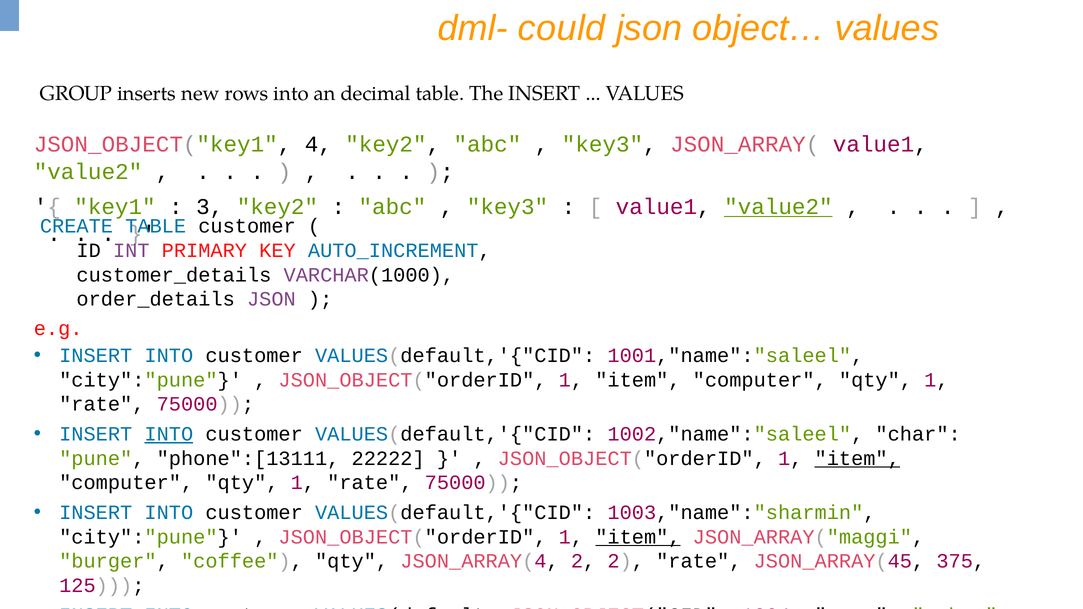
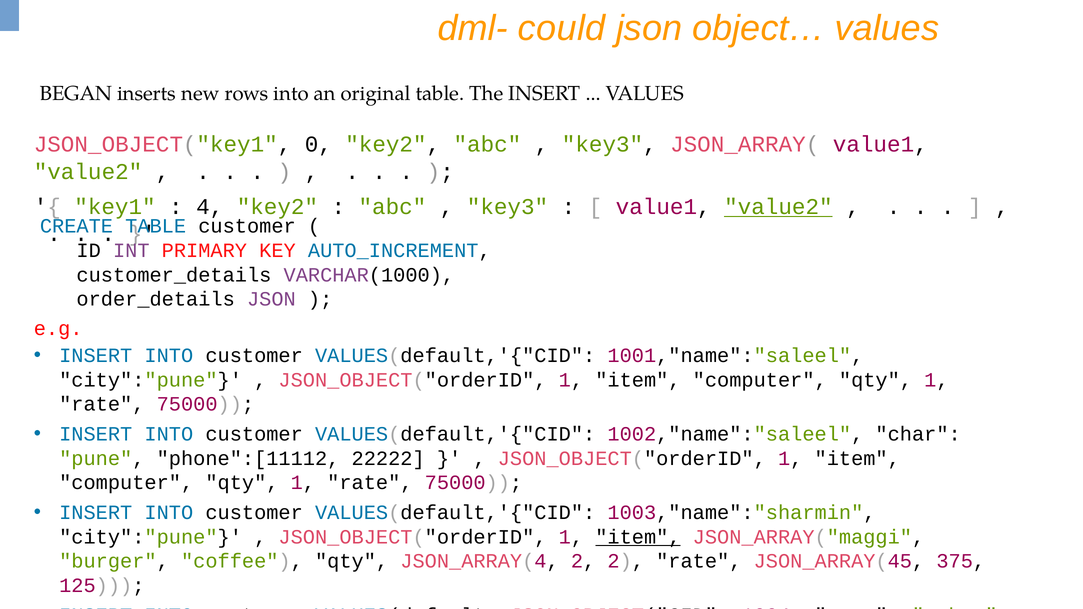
GROUP: GROUP -> BEGAN
decimal: decimal -> original
4: 4 -> 0
3: 3 -> 4
INTO at (169, 434) underline: present -> none
phone":[13111: phone":[13111 -> phone":[11112
item at (857, 459) underline: present -> none
